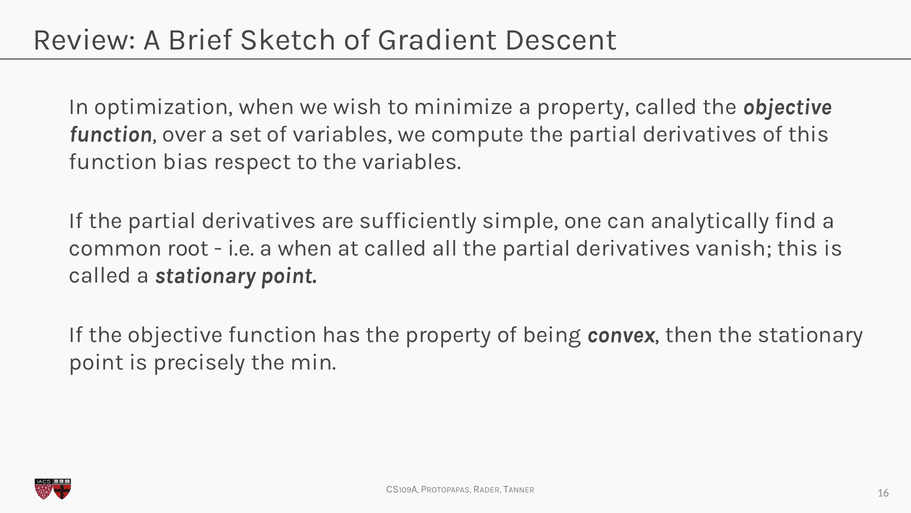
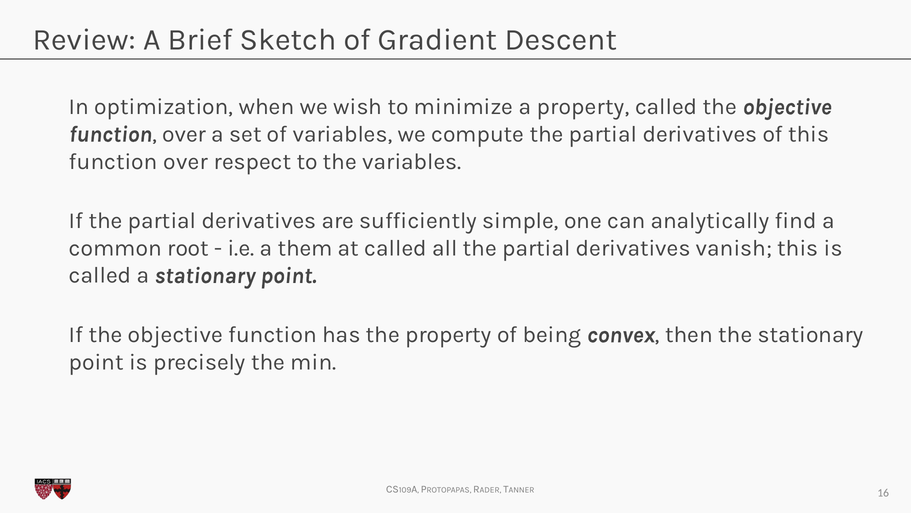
bias at (186, 161): bias -> over
a when: when -> them
